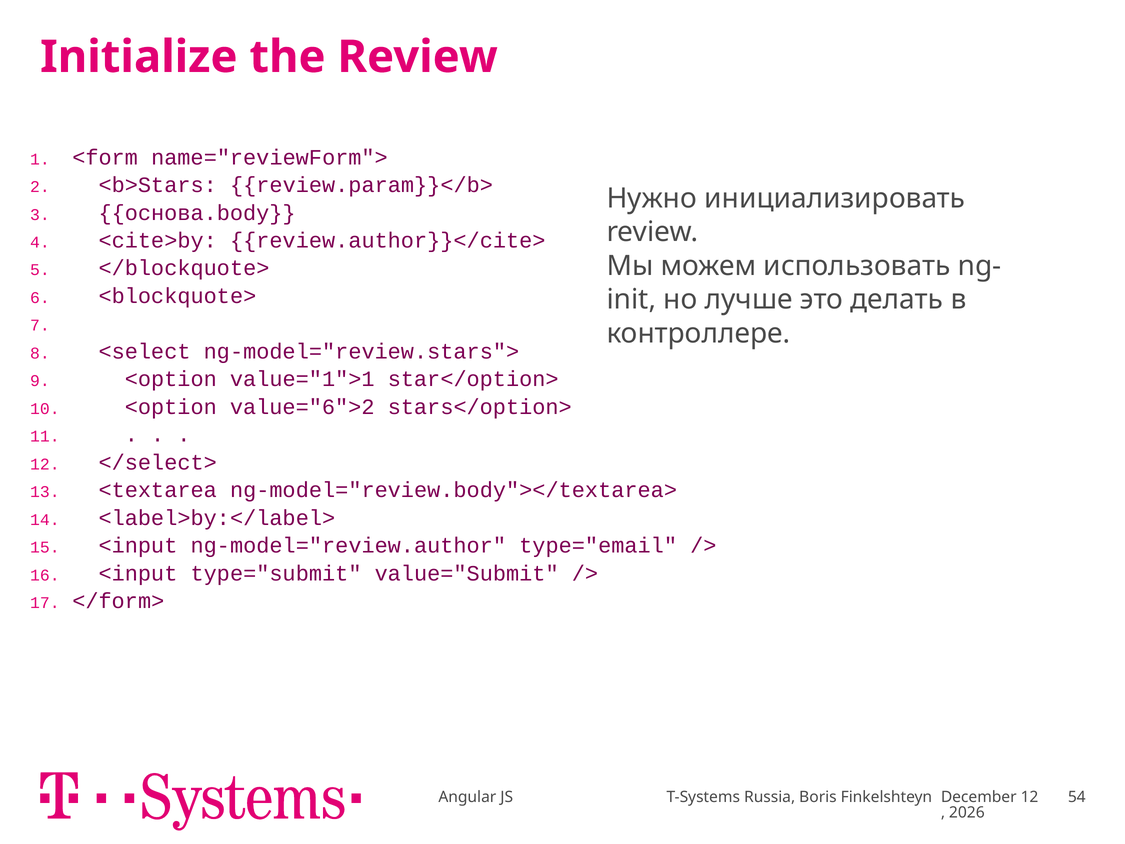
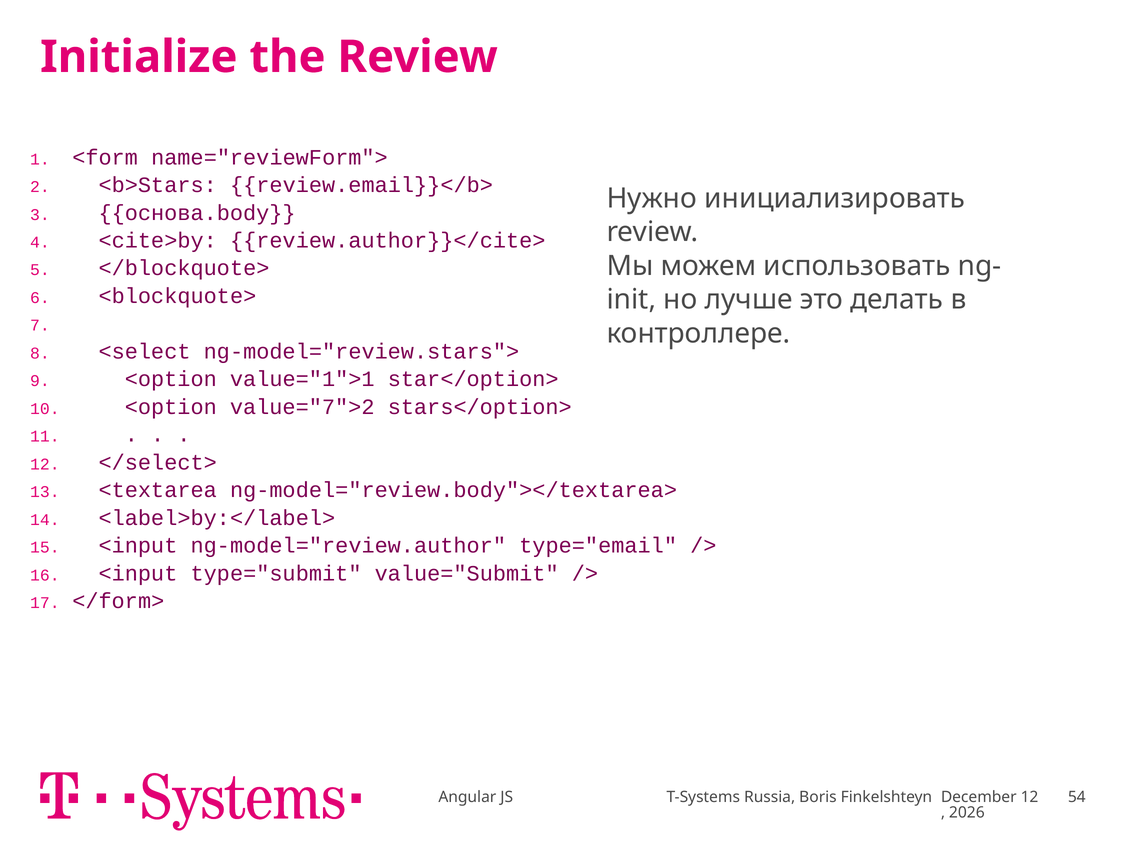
review.param}}</b>: review.param}}</b> -> review.email}}</b>
value="6">2: value="6">2 -> value="7">2
